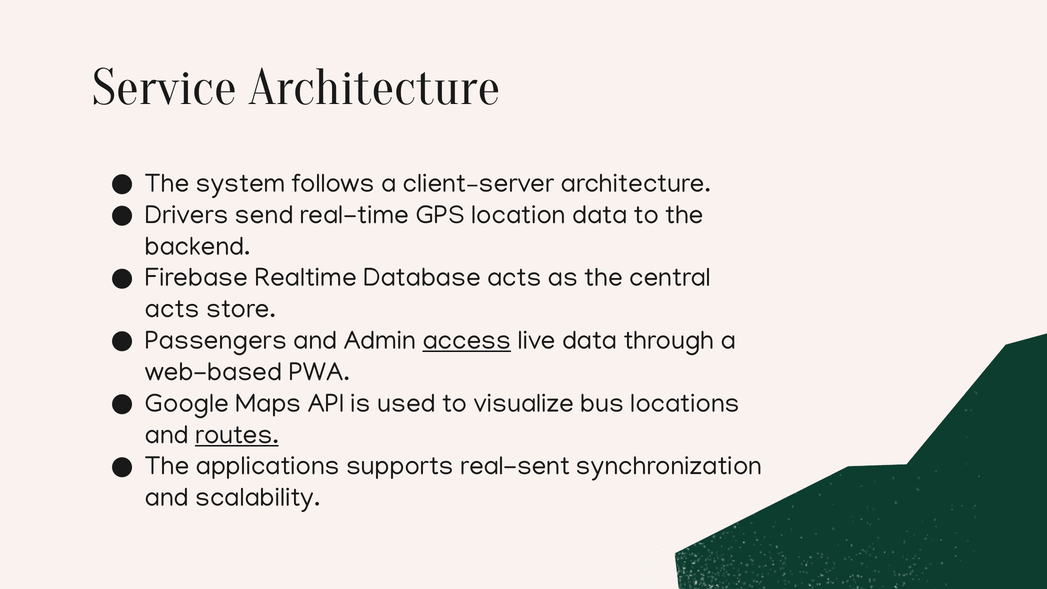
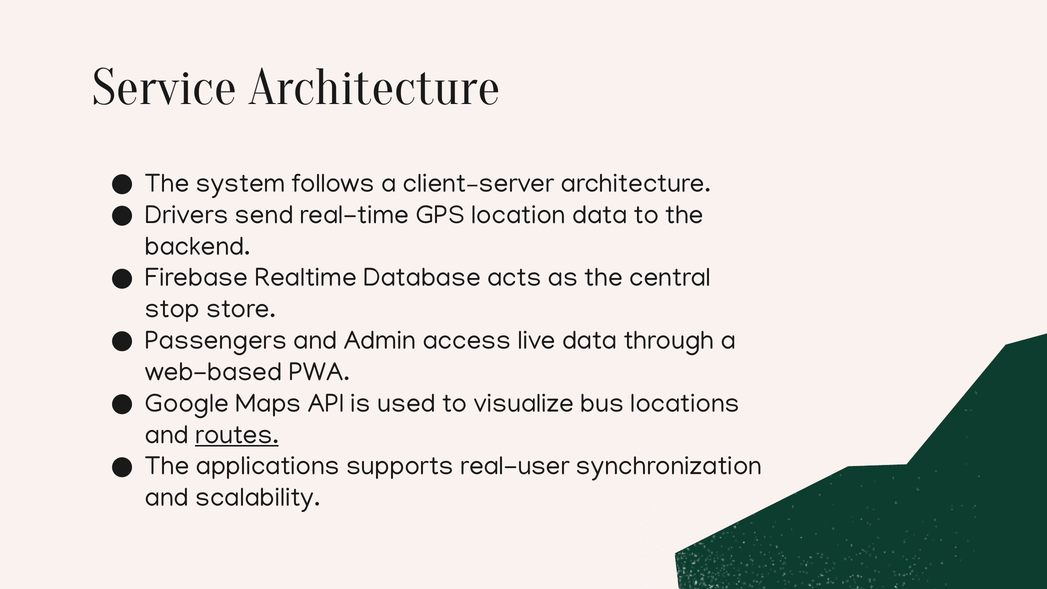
acts at (172, 309): acts -> stop
access underline: present -> none
real-sent: real-sent -> real-user
